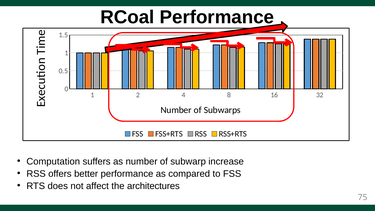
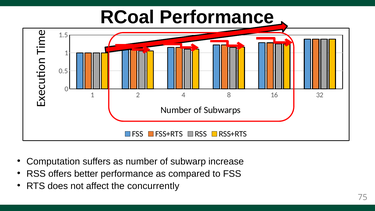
architectures: architectures -> concurrently
